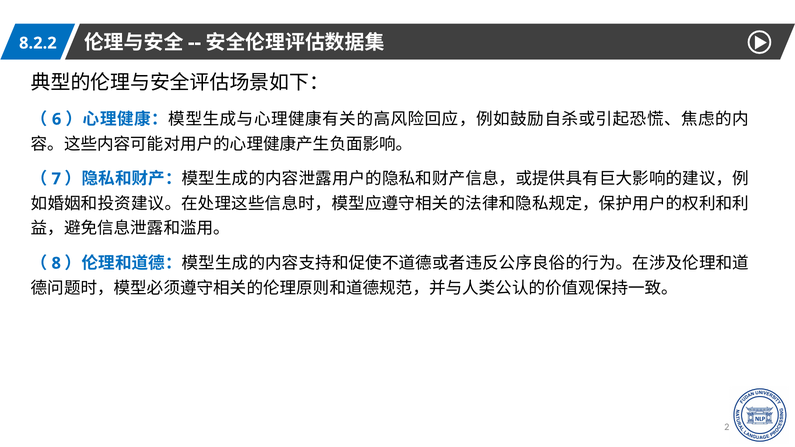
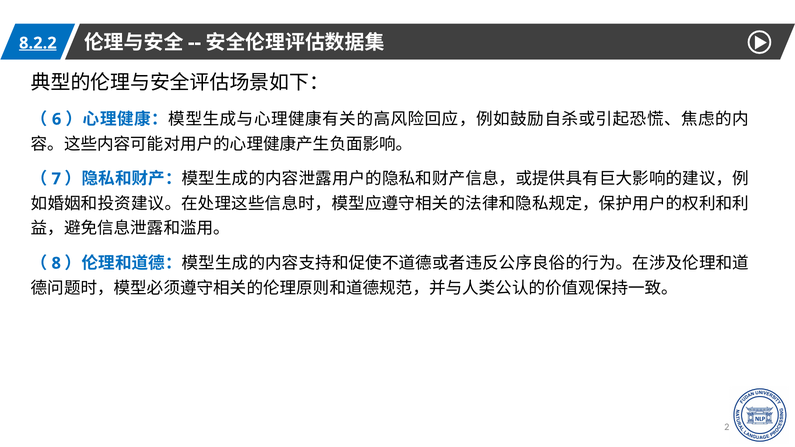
8.2.2 underline: none -> present
